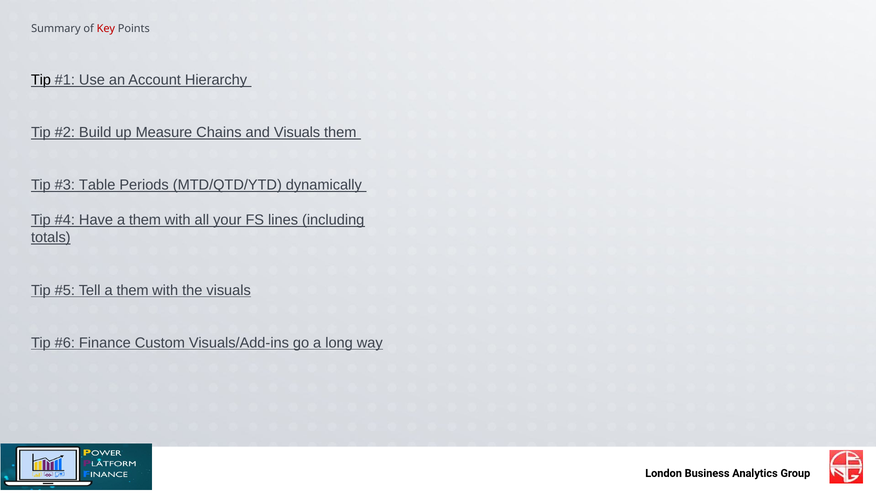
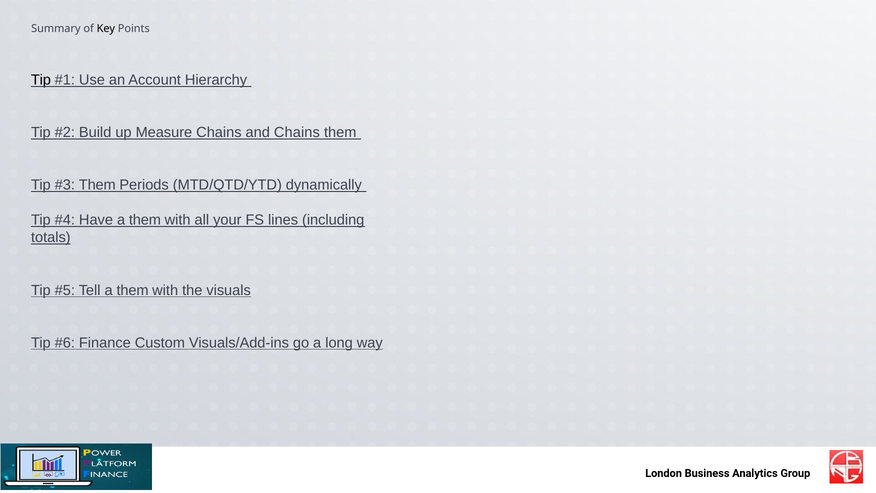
Key colour: red -> black
and Visuals: Visuals -> Chains
Table at (97, 185): Table -> Them
